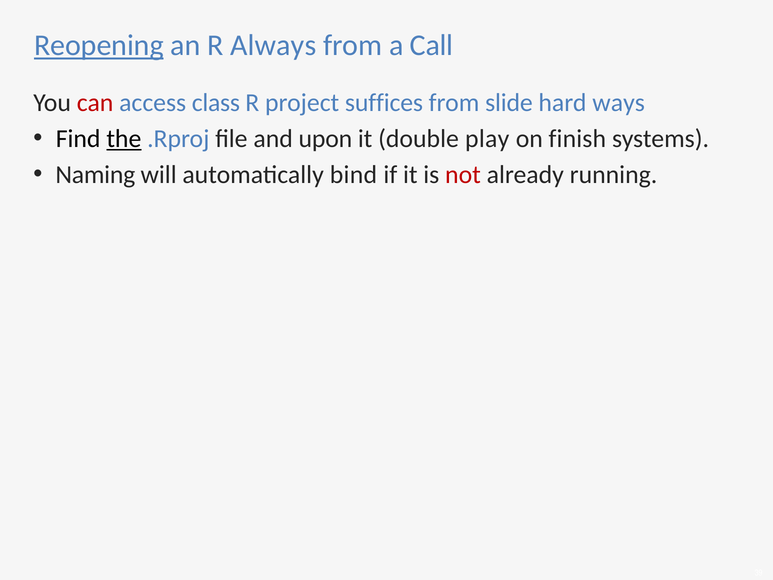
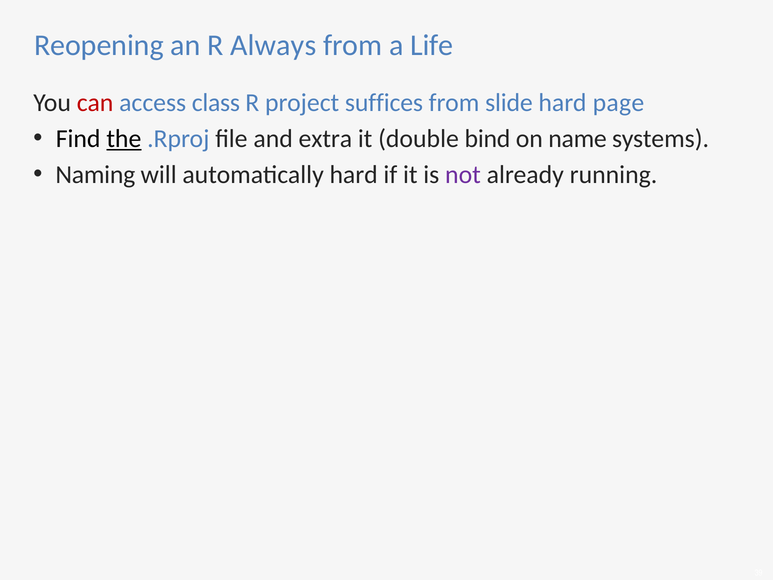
Reopening underline: present -> none
Call: Call -> Life
ways: ways -> page
upon: upon -> extra
play: play -> bind
finish: finish -> name
automatically bind: bind -> hard
not colour: red -> purple
